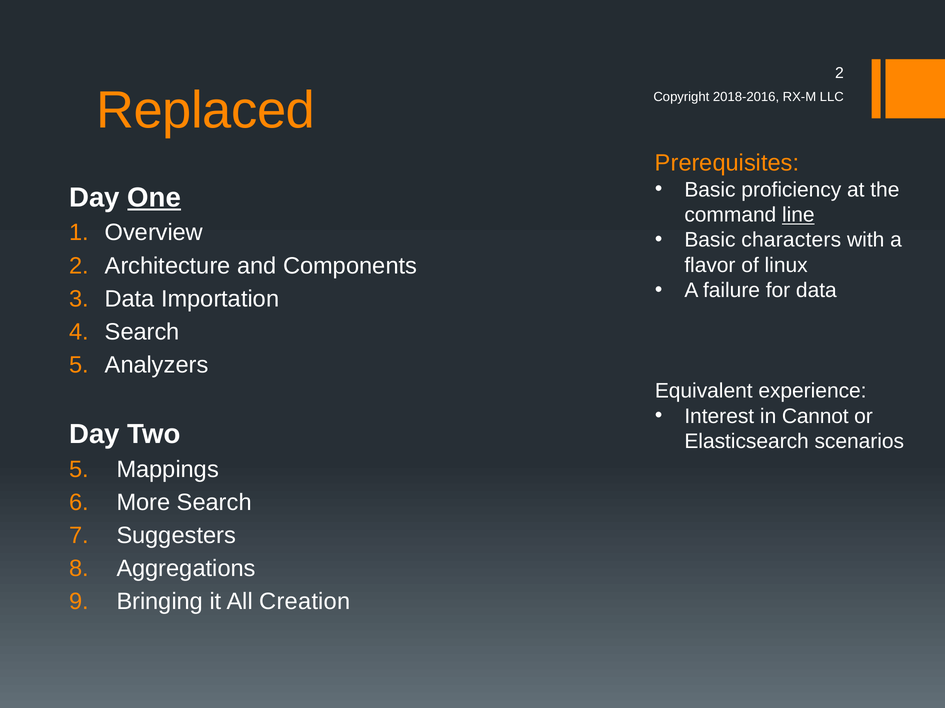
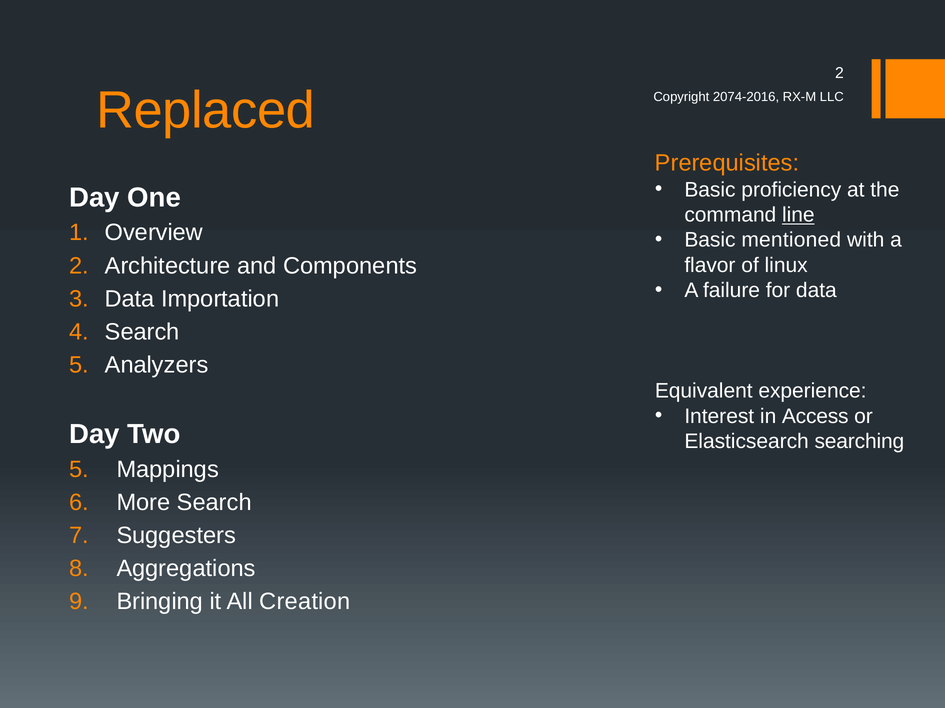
2018-2016: 2018-2016 -> 2074-2016
One underline: present -> none
characters: characters -> mentioned
Cannot: Cannot -> Access
scenarios: scenarios -> searching
